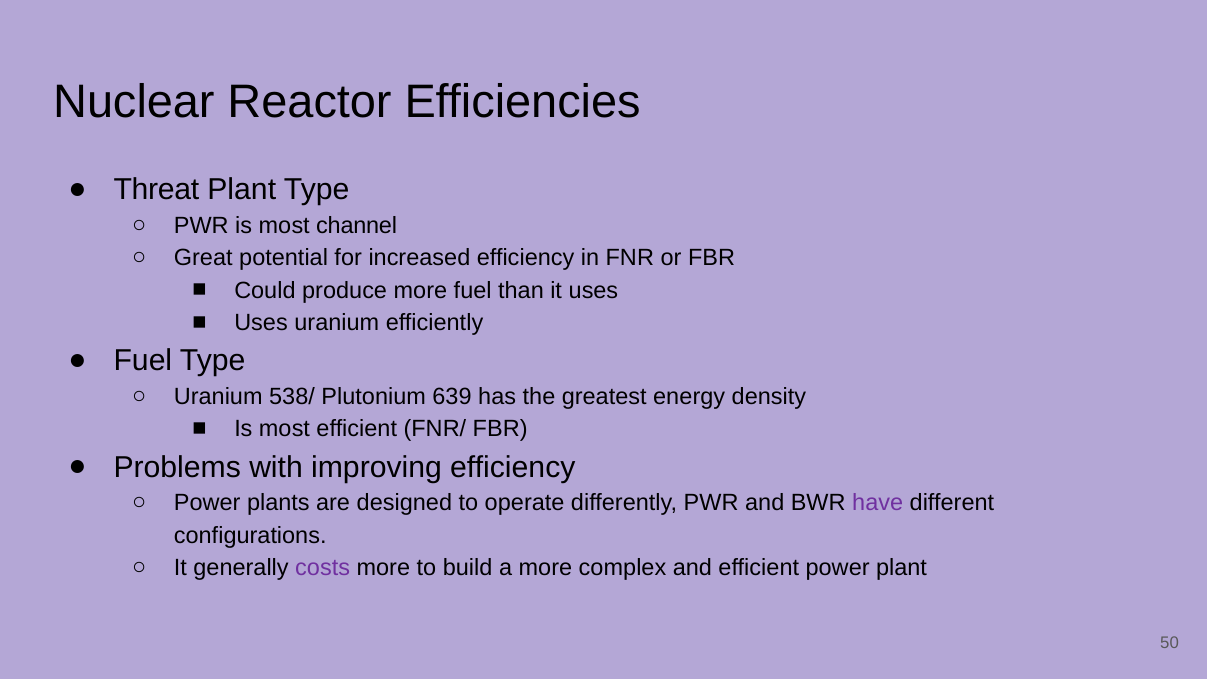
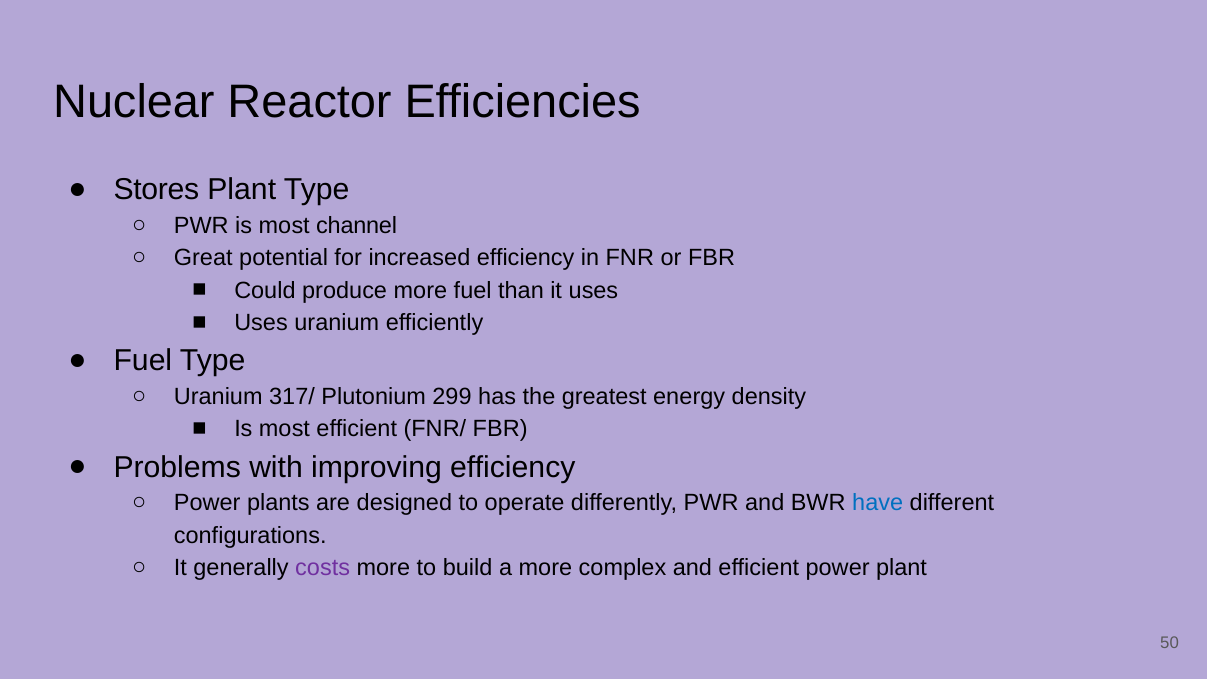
Threat: Threat -> Stores
538/: 538/ -> 317/
639: 639 -> 299
have colour: purple -> blue
